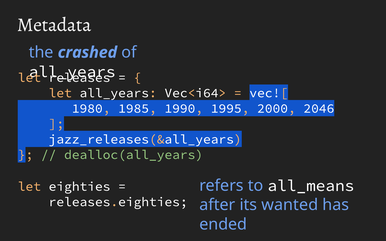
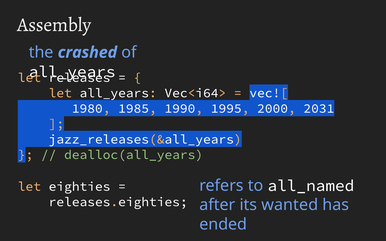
Metadata: Metadata -> Assembly
2046: 2046 -> 2031
all_means: all_means -> all_named
